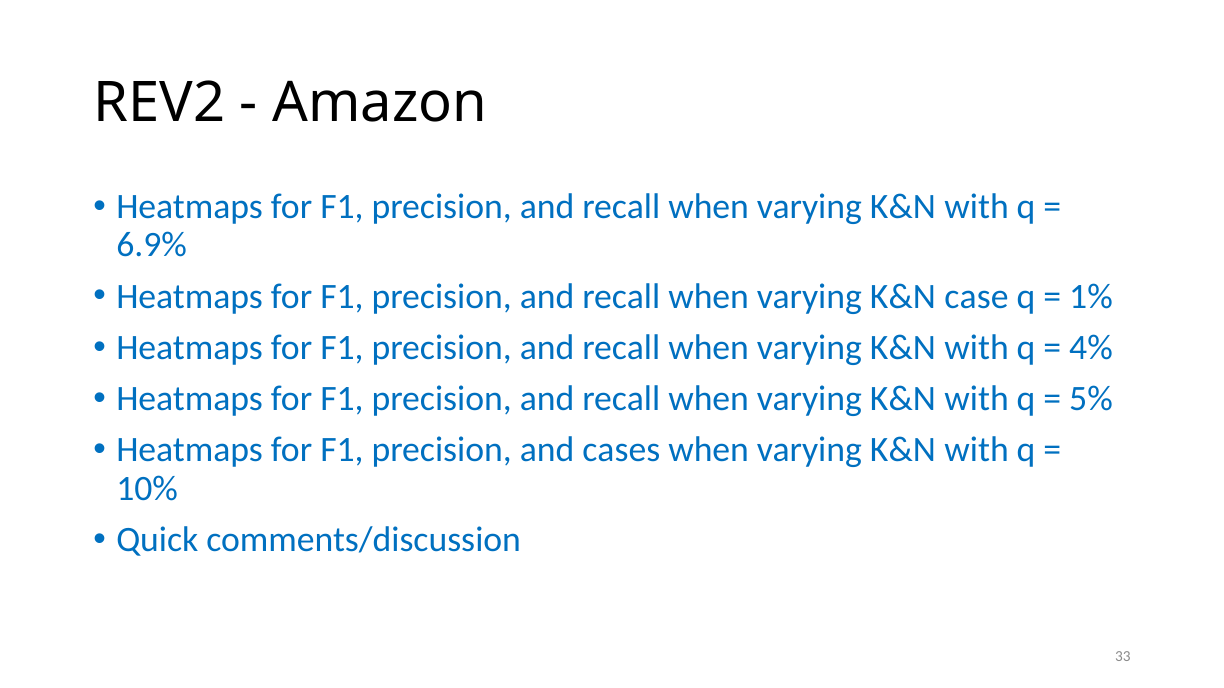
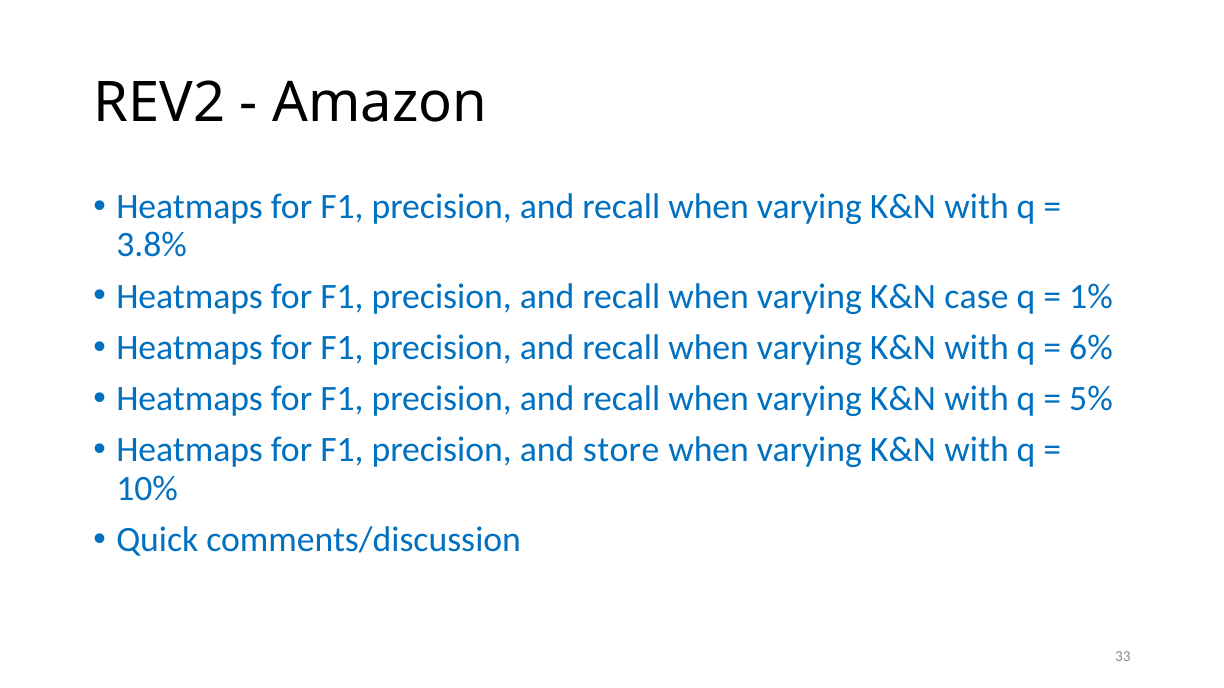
6.9%: 6.9% -> 3.8%
4%: 4% -> 6%
cases: cases -> store
